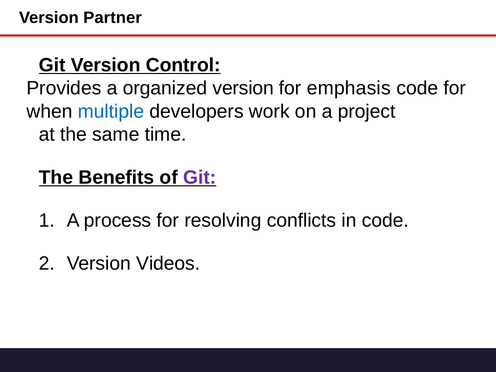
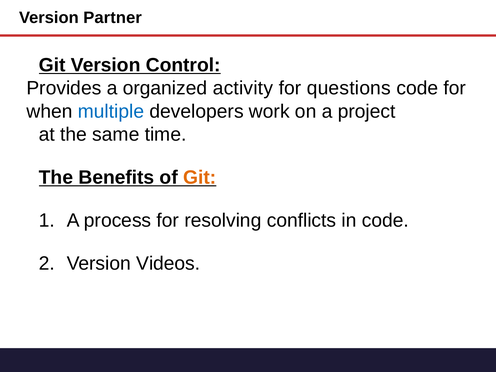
organized version: version -> activity
emphasis: emphasis -> questions
Git at (200, 177) colour: purple -> orange
